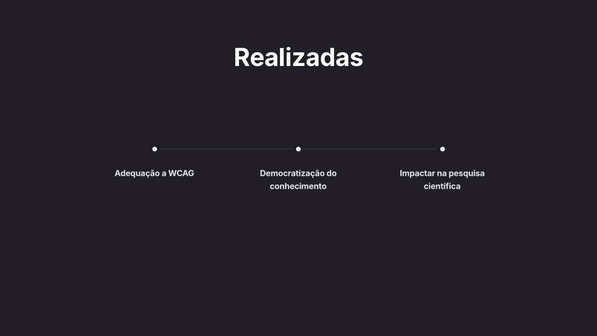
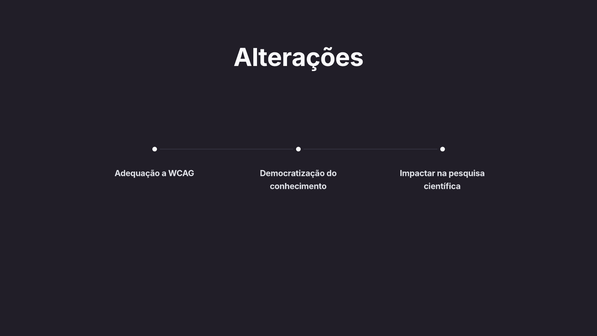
Realizadas: Realizadas -> Alterações
